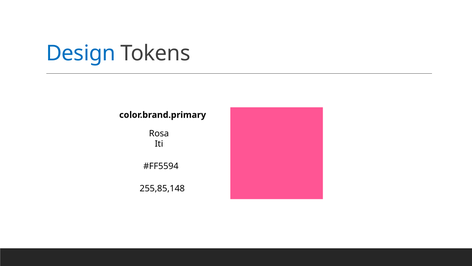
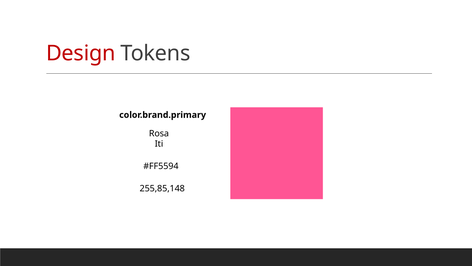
Design colour: blue -> red
